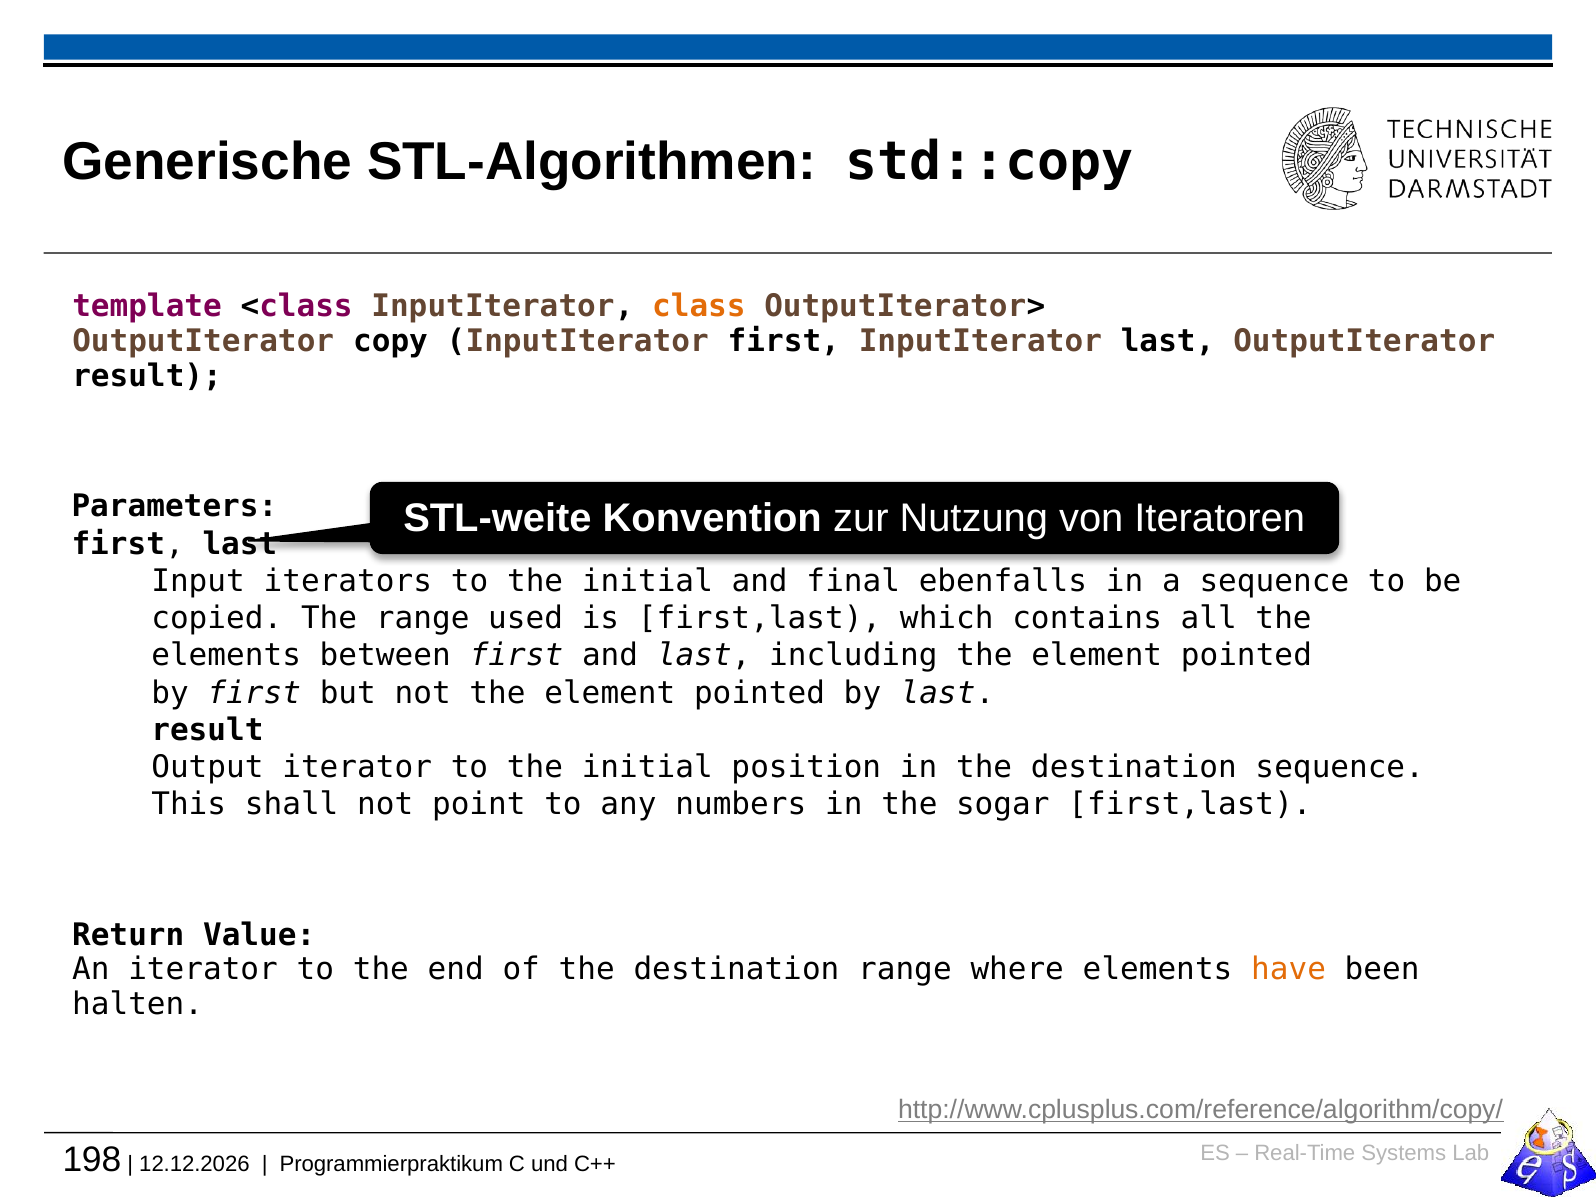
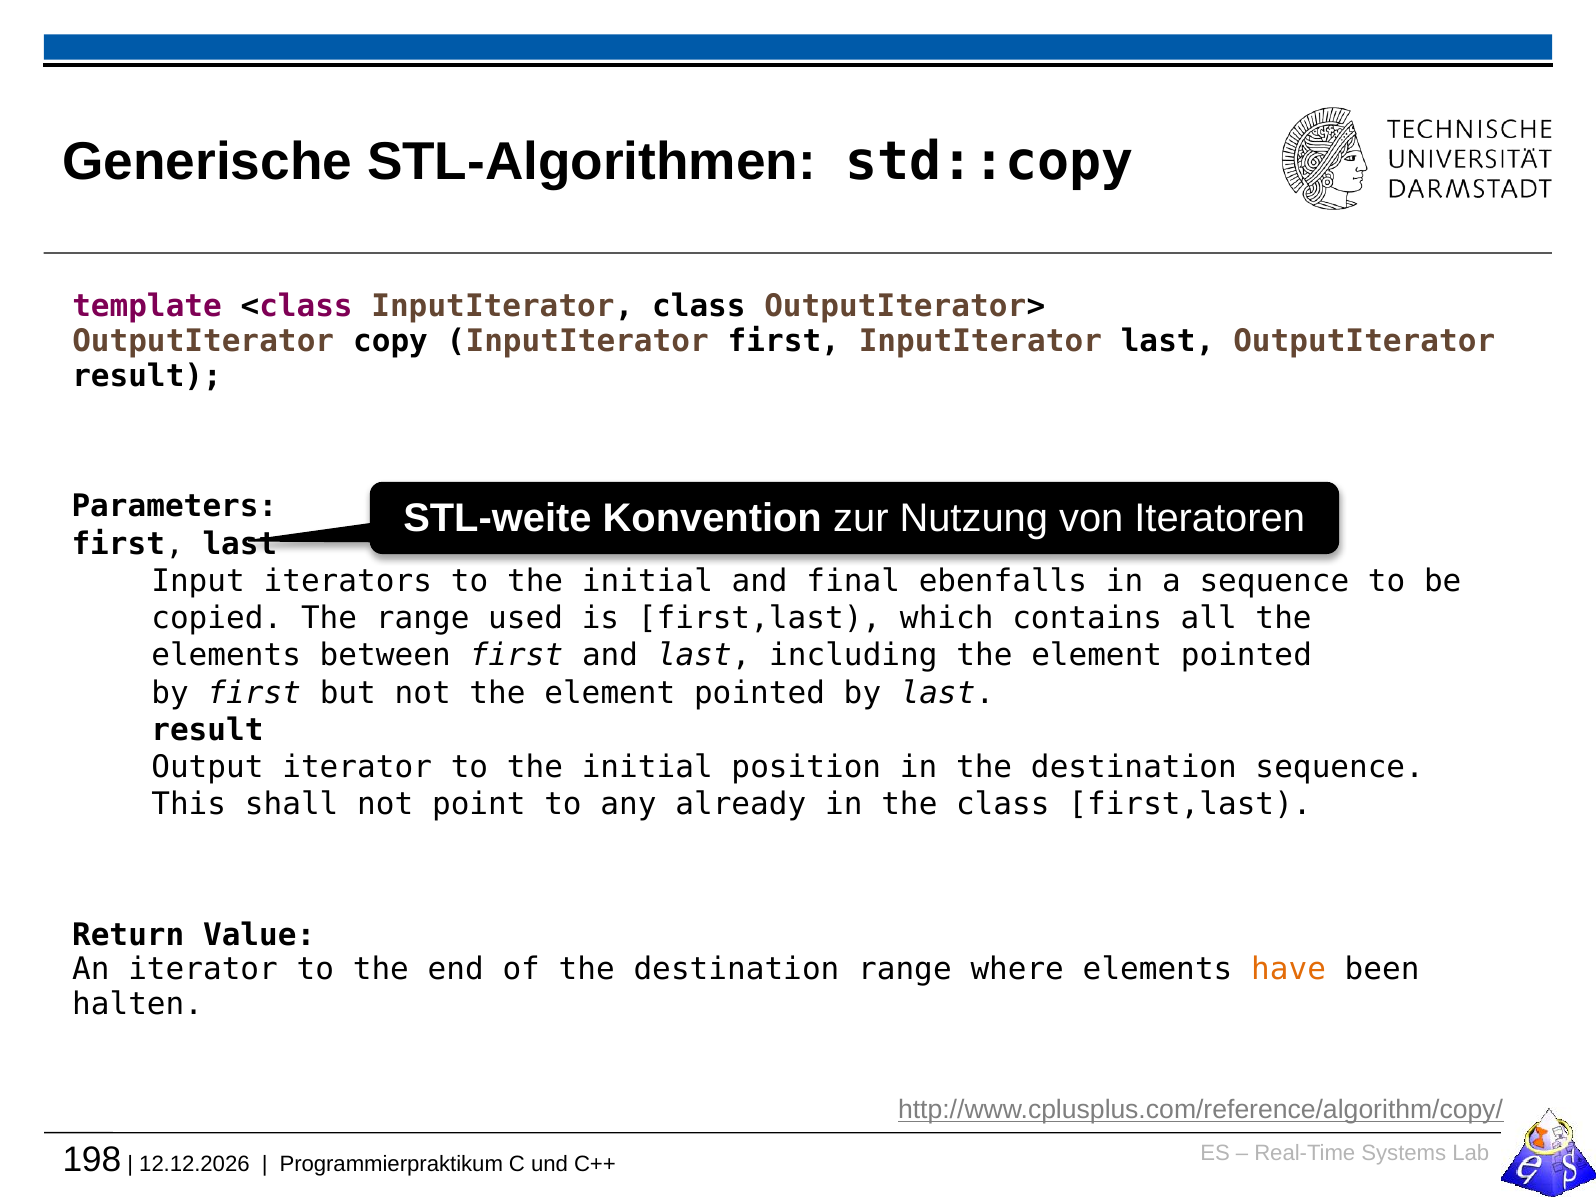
class at (699, 307) colour: orange -> black
numbers: numbers -> already
the sogar: sogar -> class
